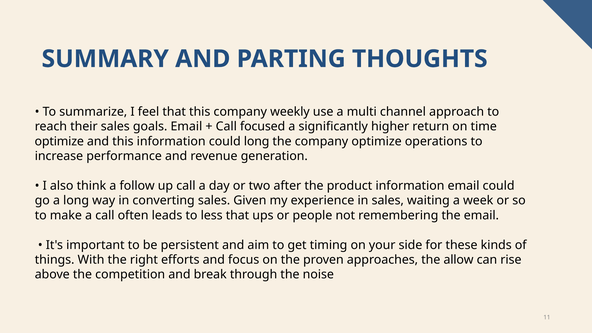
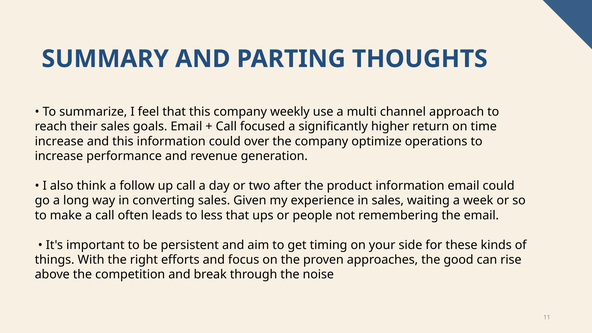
optimize at (59, 141): optimize -> increase
could long: long -> over
allow: allow -> good
